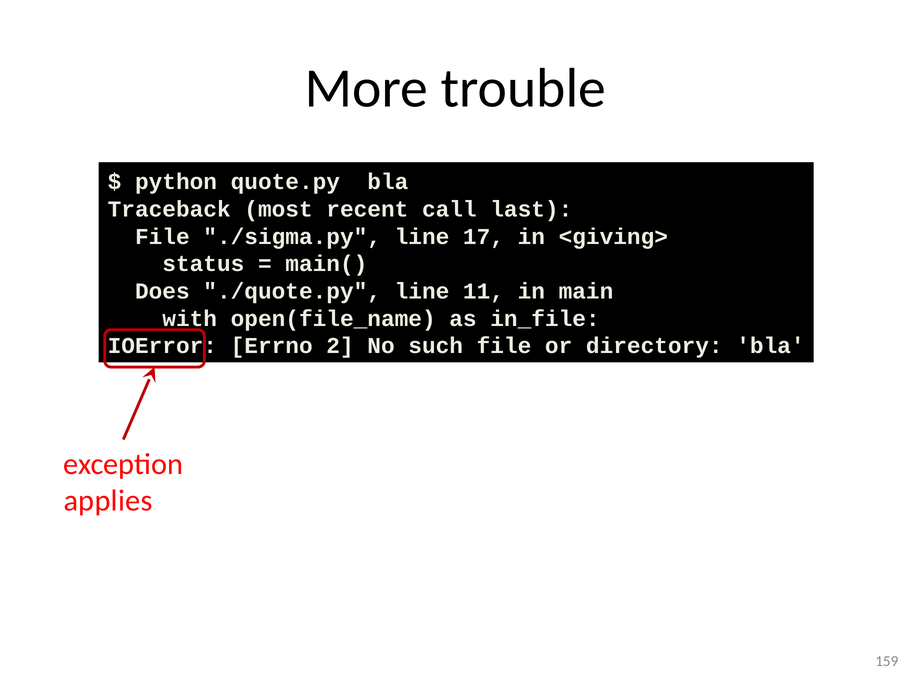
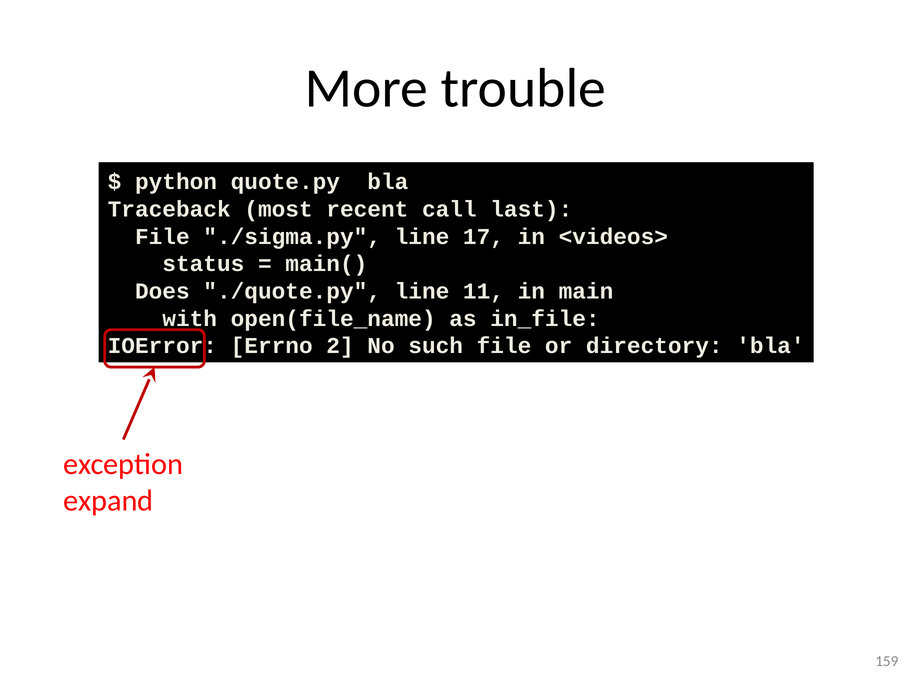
<giving>: <giving> -> <videos>
applies: applies -> expand
